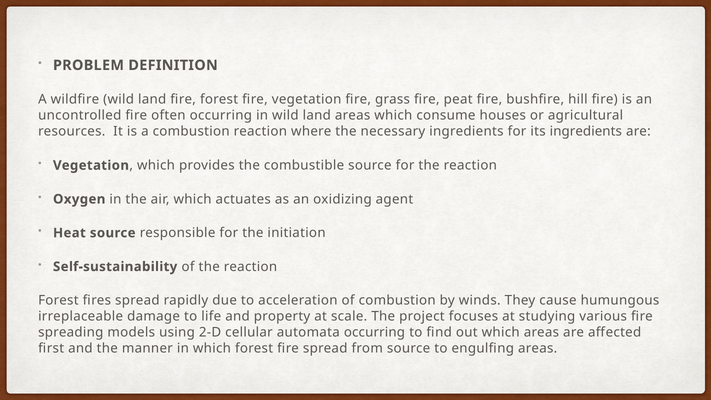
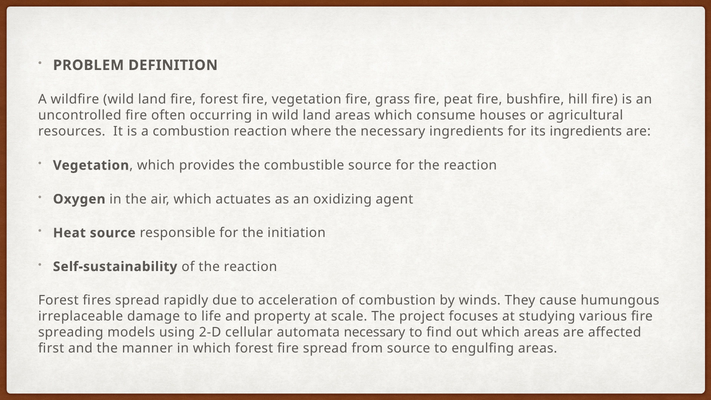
automata occurring: occurring -> necessary
